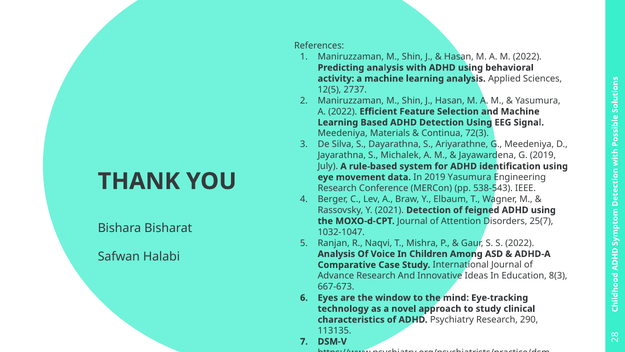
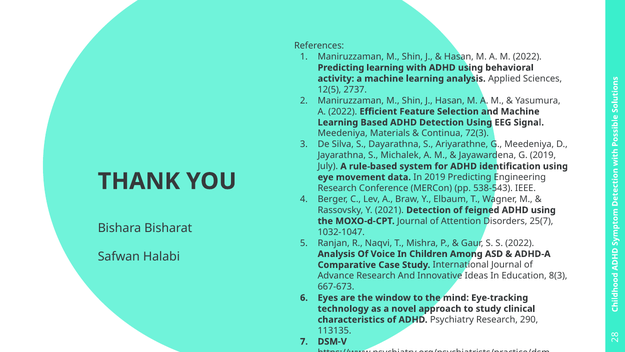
Predicting analysis: analysis -> learning
2019 Yasumura: Yasumura -> Predicting
